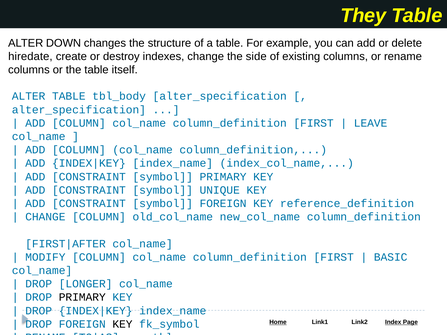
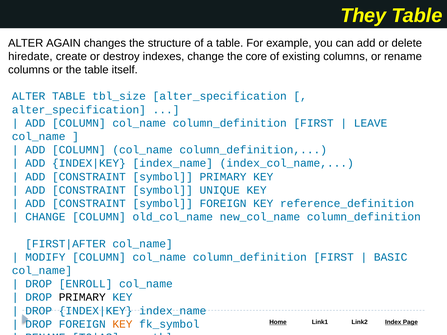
DOWN: DOWN -> AGAIN
side: side -> core
tbl_body: tbl_body -> tbl_size
LONGER: LONGER -> ENROLL
KEY at (122, 324) colour: black -> orange
